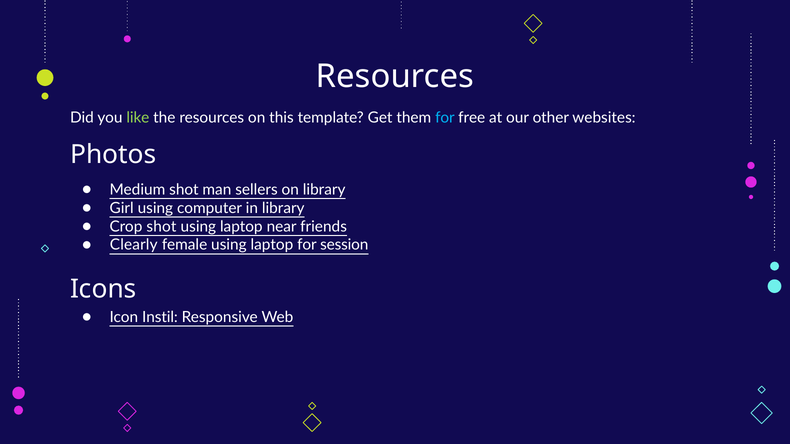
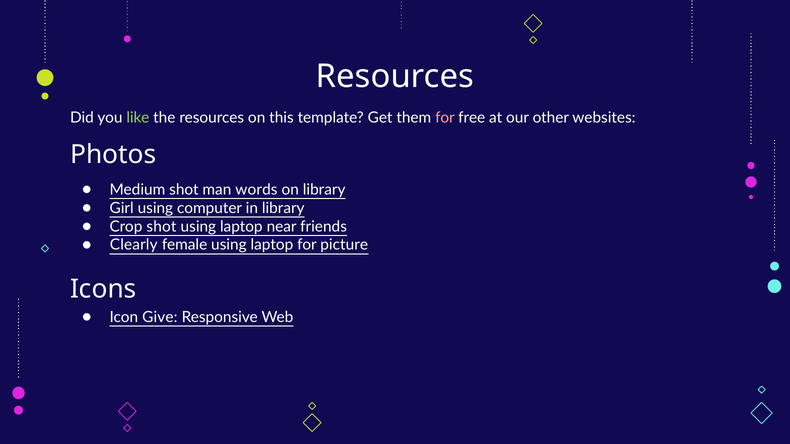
for at (445, 118) colour: light blue -> pink
sellers: sellers -> words
session: session -> picture
Instil: Instil -> Give
